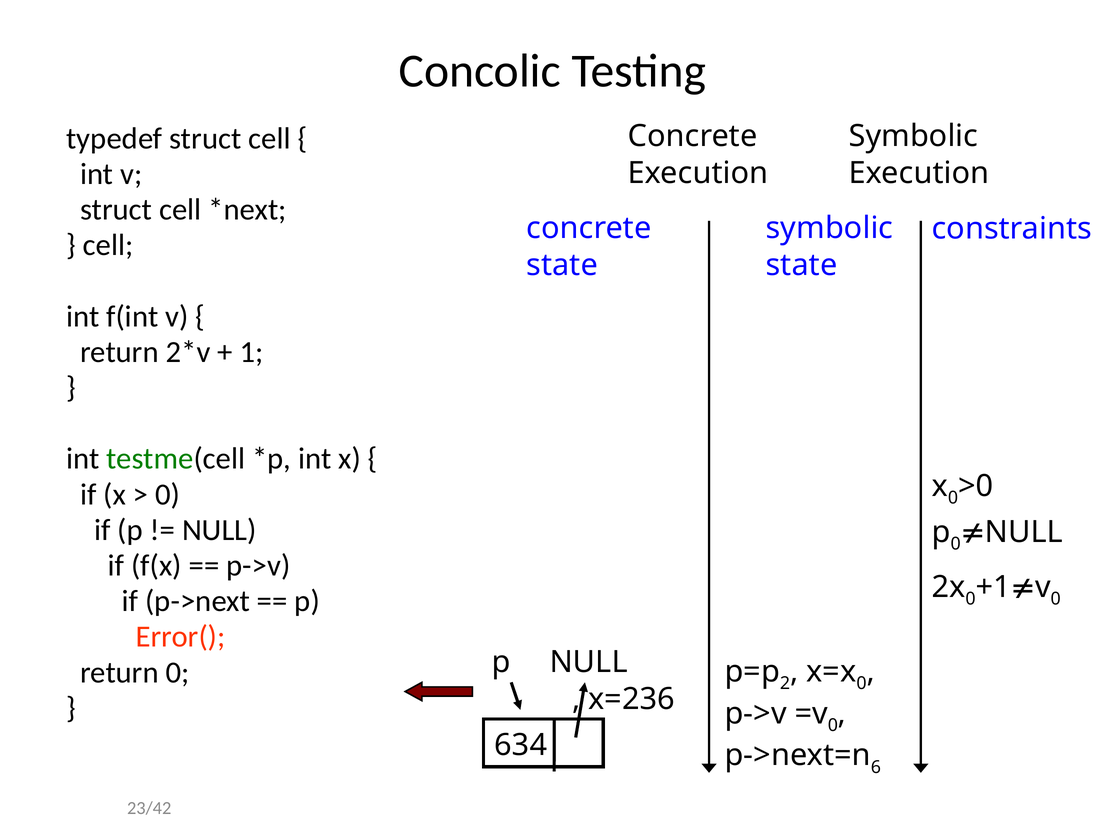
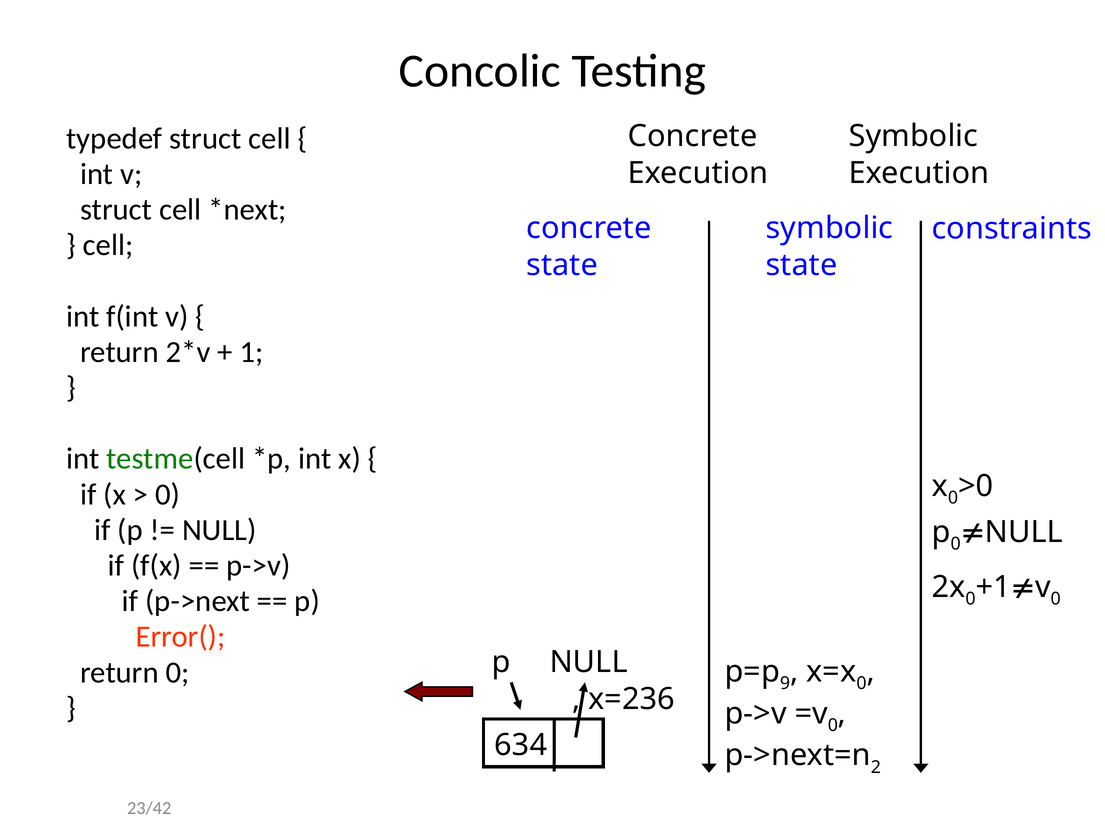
2: 2 -> 9
6: 6 -> 2
